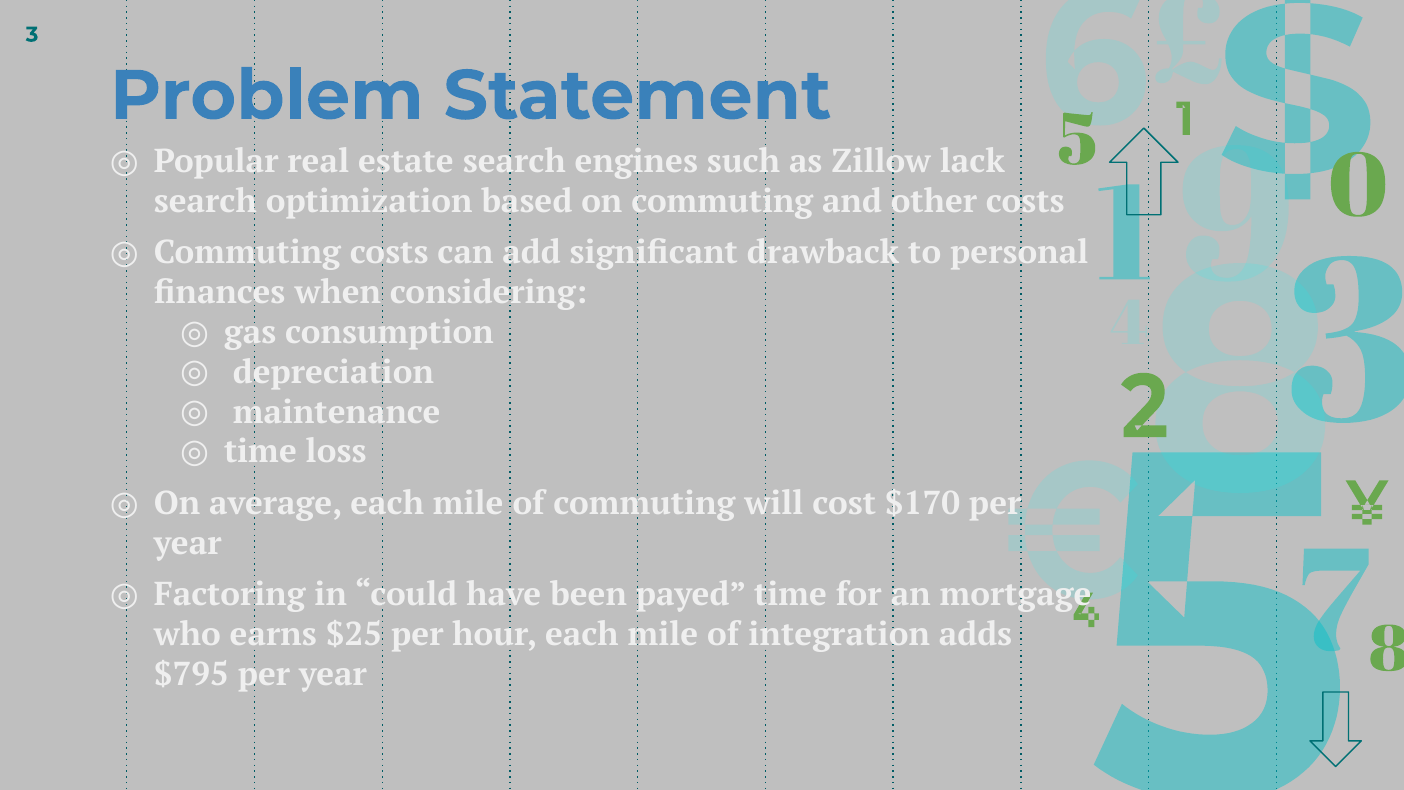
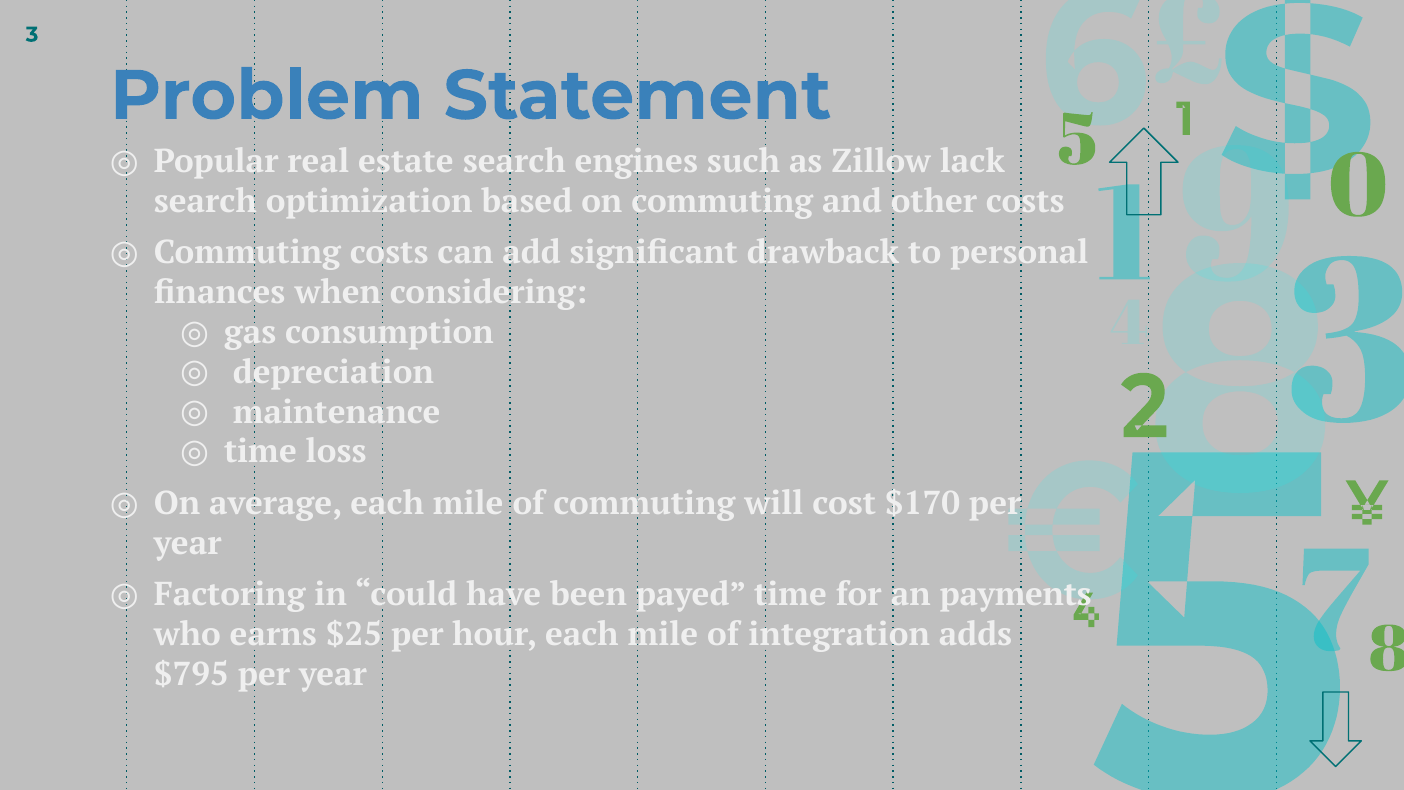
mortgage: mortgage -> payments
